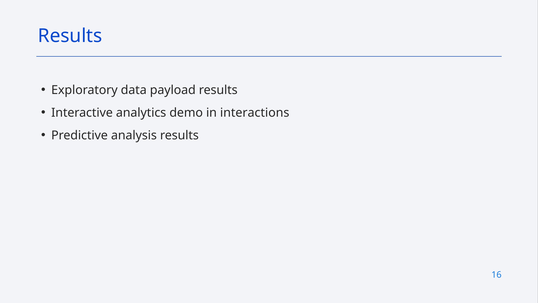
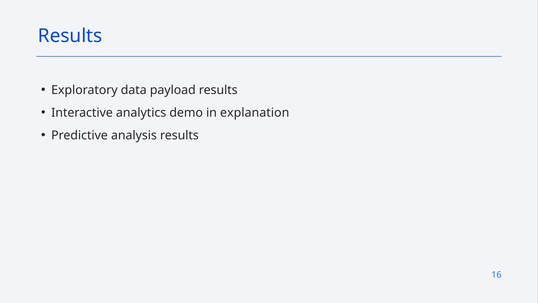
interactions: interactions -> explanation
